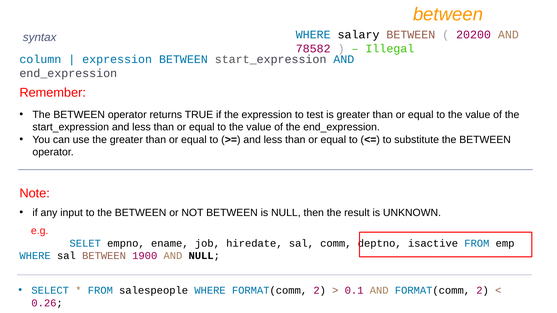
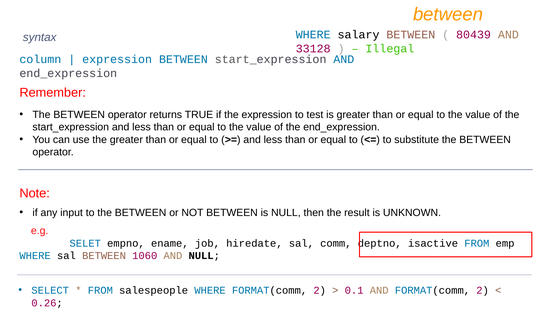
20200: 20200 -> 80439
78582: 78582 -> 33128
1900: 1900 -> 1060
